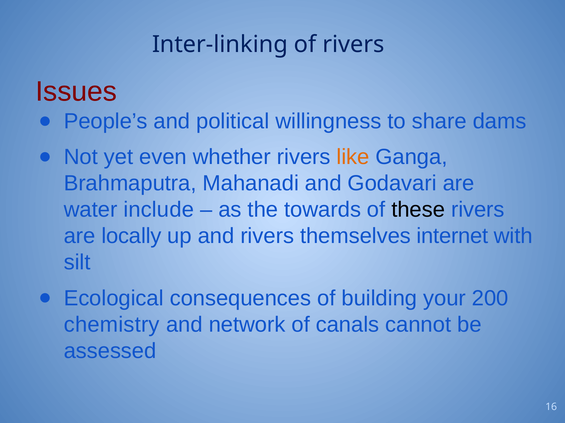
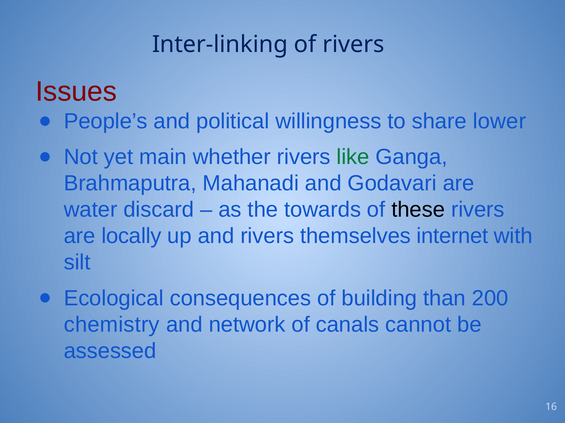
dams: dams -> lower
even: even -> main
like colour: orange -> green
include: include -> discard
your: your -> than
